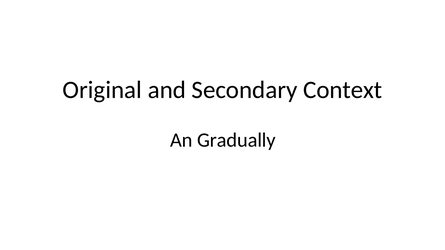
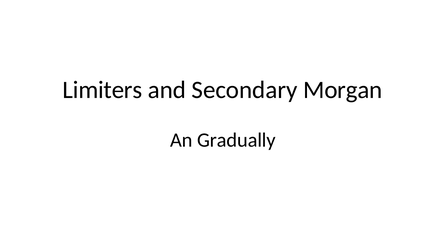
Original: Original -> Limiters
Context: Context -> Morgan
